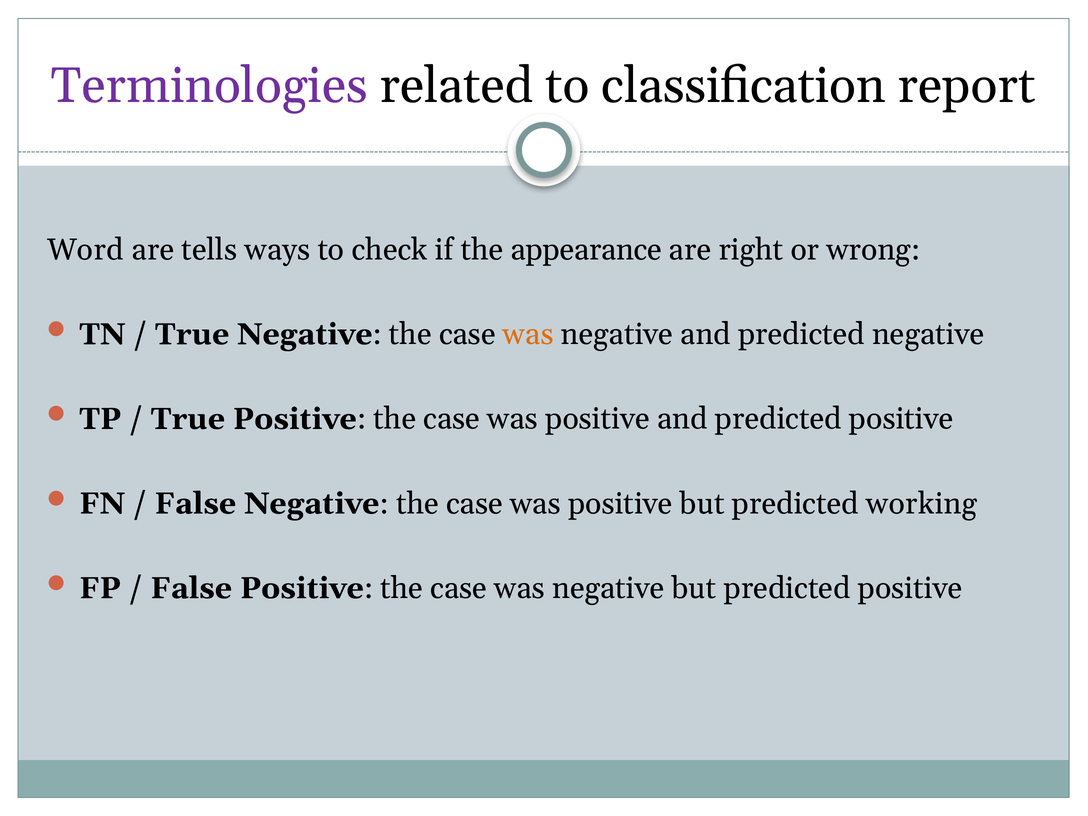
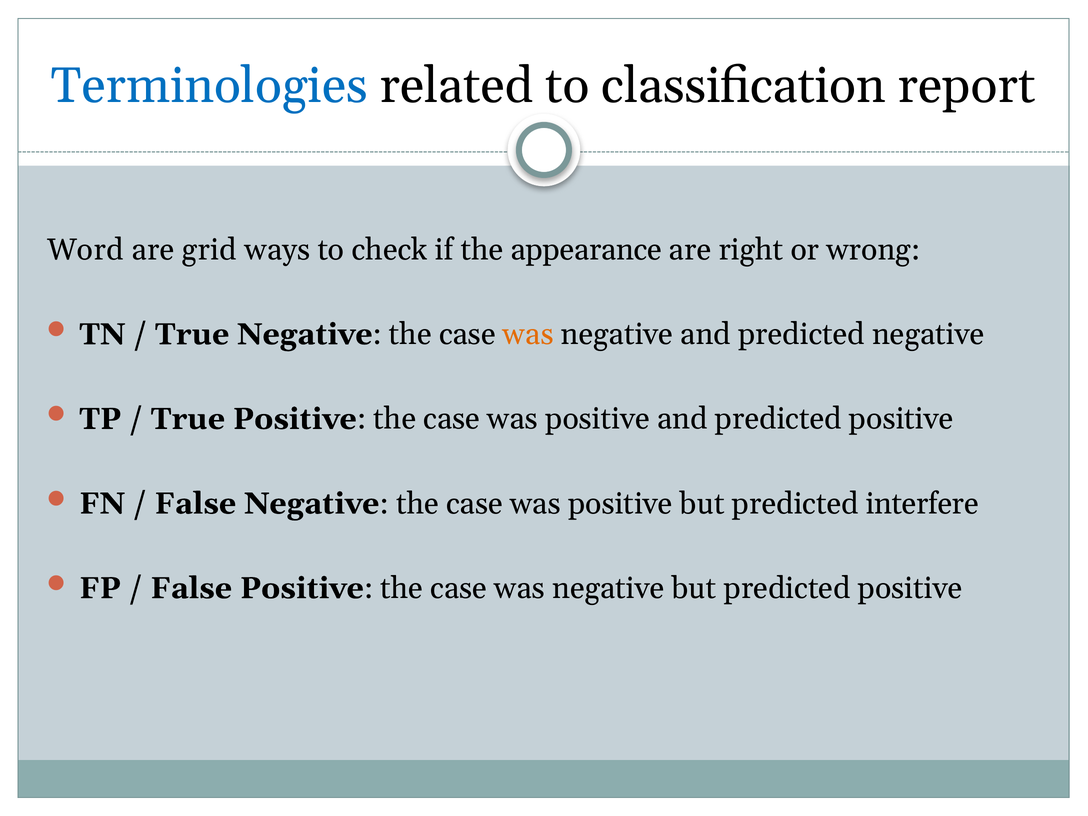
Terminologies colour: purple -> blue
tells: tells -> grid
working: working -> interfere
